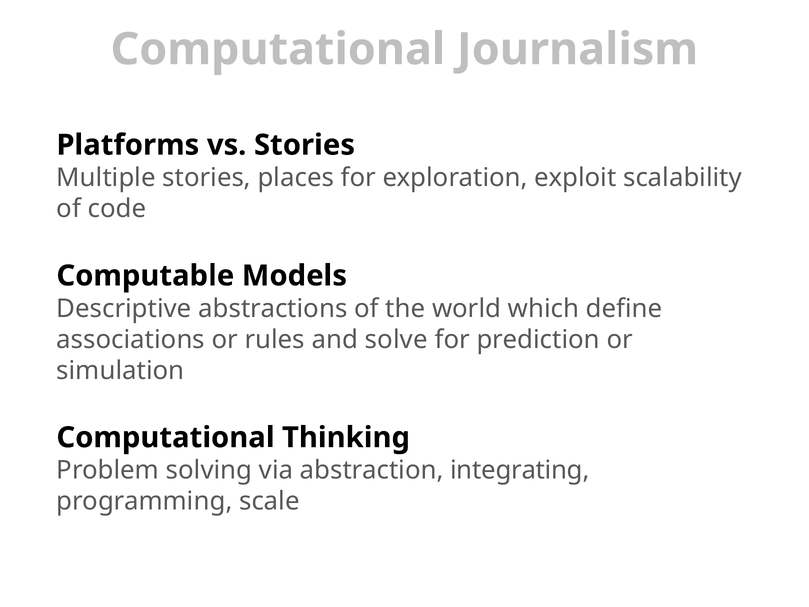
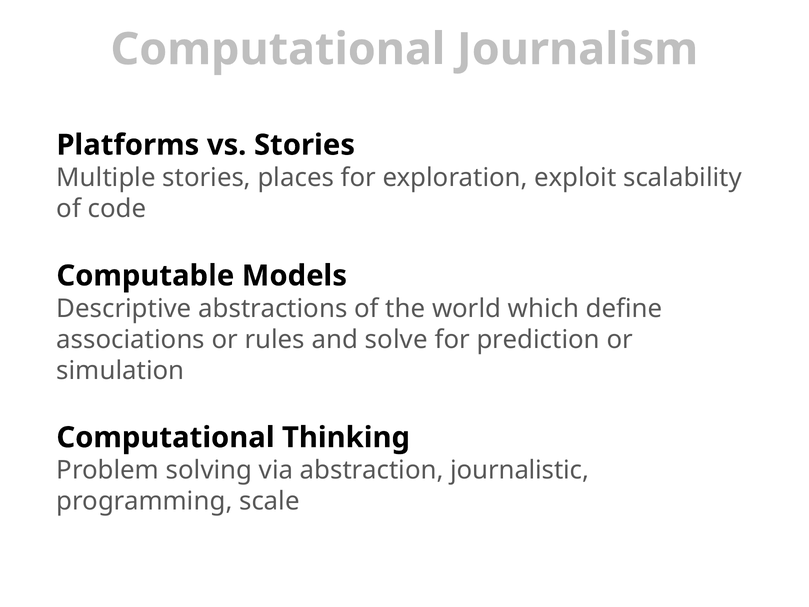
integrating: integrating -> journalistic
